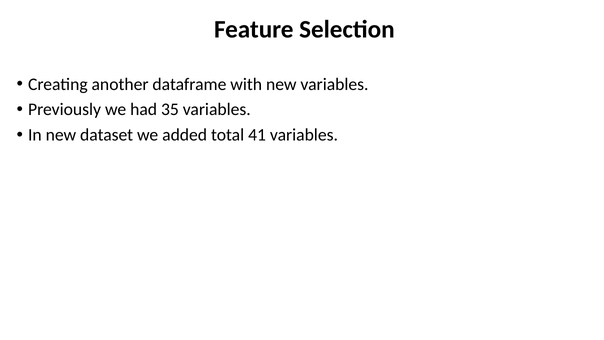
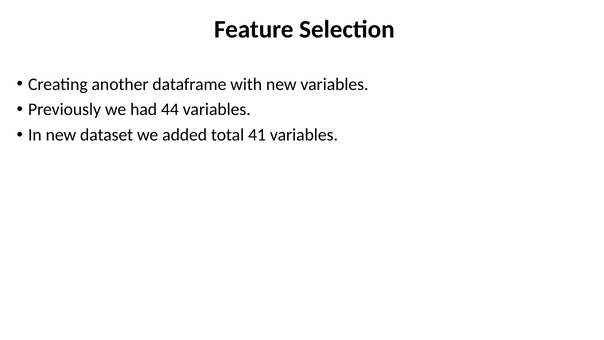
35: 35 -> 44
